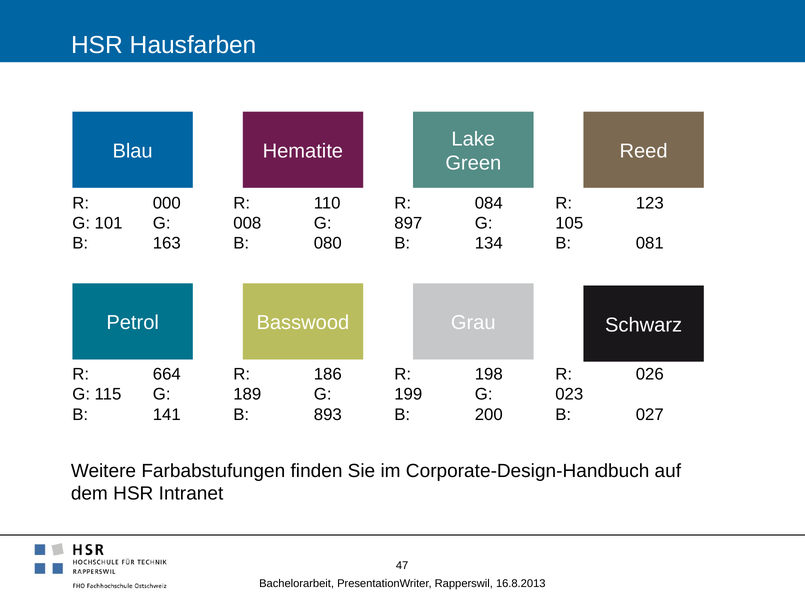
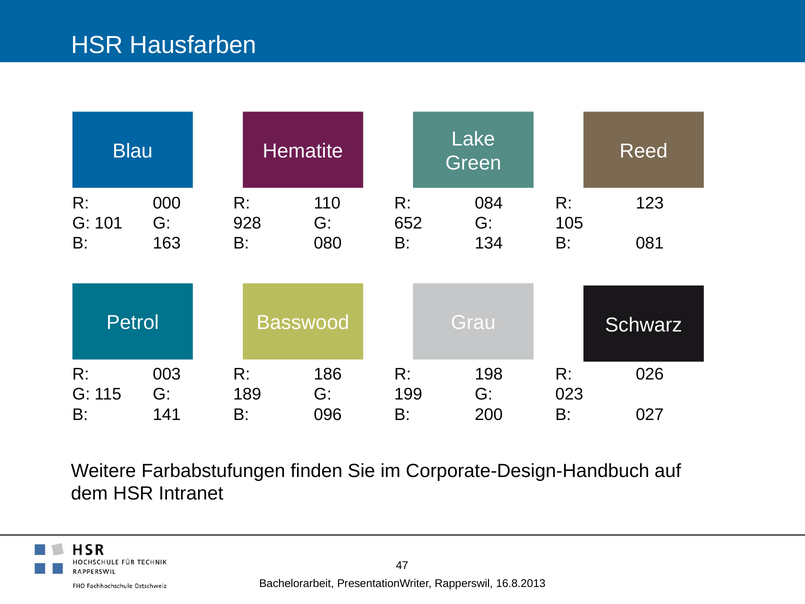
008: 008 -> 928
897: 897 -> 652
664: 664 -> 003
893: 893 -> 096
